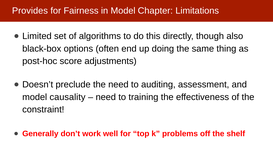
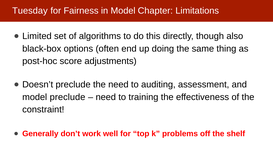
Provides: Provides -> Tuesday
model causality: causality -> preclude
